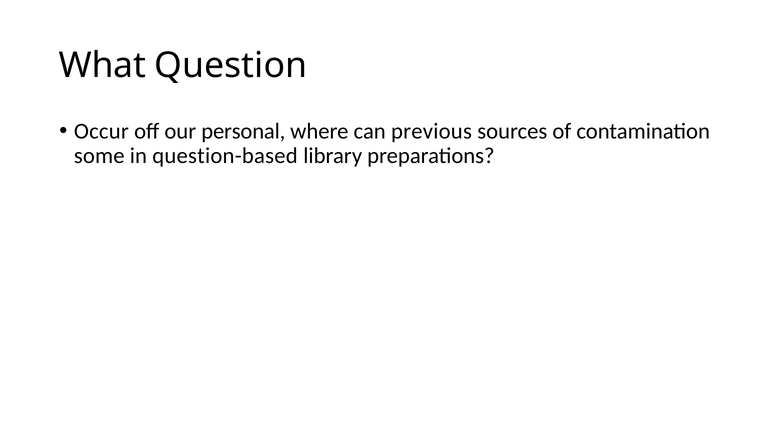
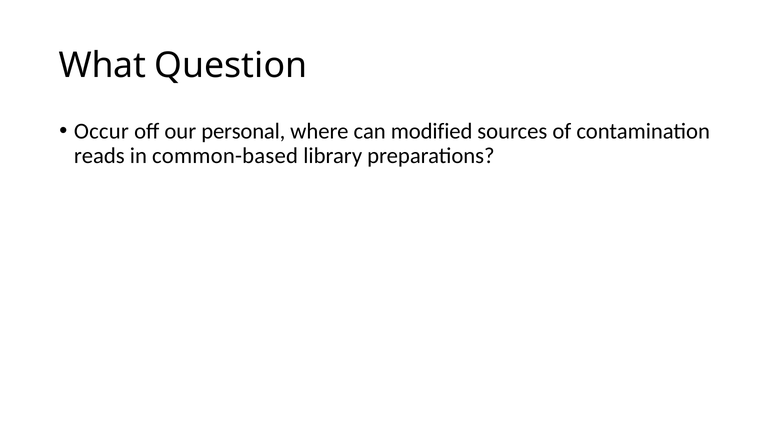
previous: previous -> modified
some: some -> reads
question-based: question-based -> common-based
